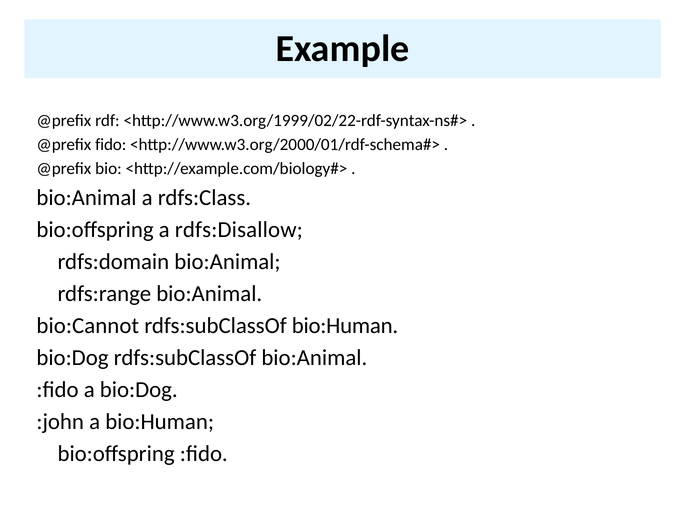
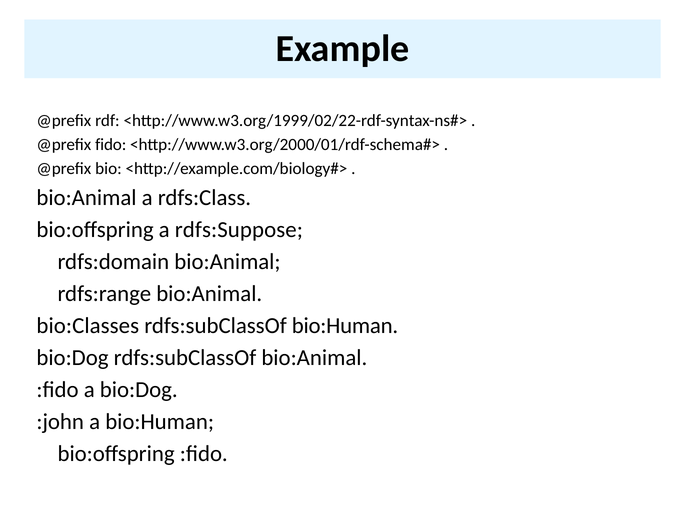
rdfs:Disallow: rdfs:Disallow -> rdfs:Suppose
bio:Cannot: bio:Cannot -> bio:Classes
